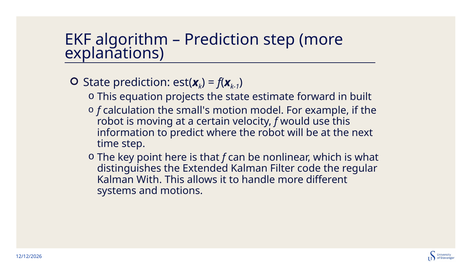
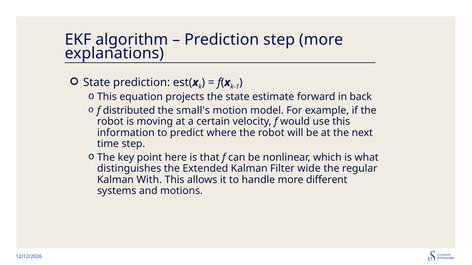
built: built -> back
calculation: calculation -> distributed
code: code -> wide
